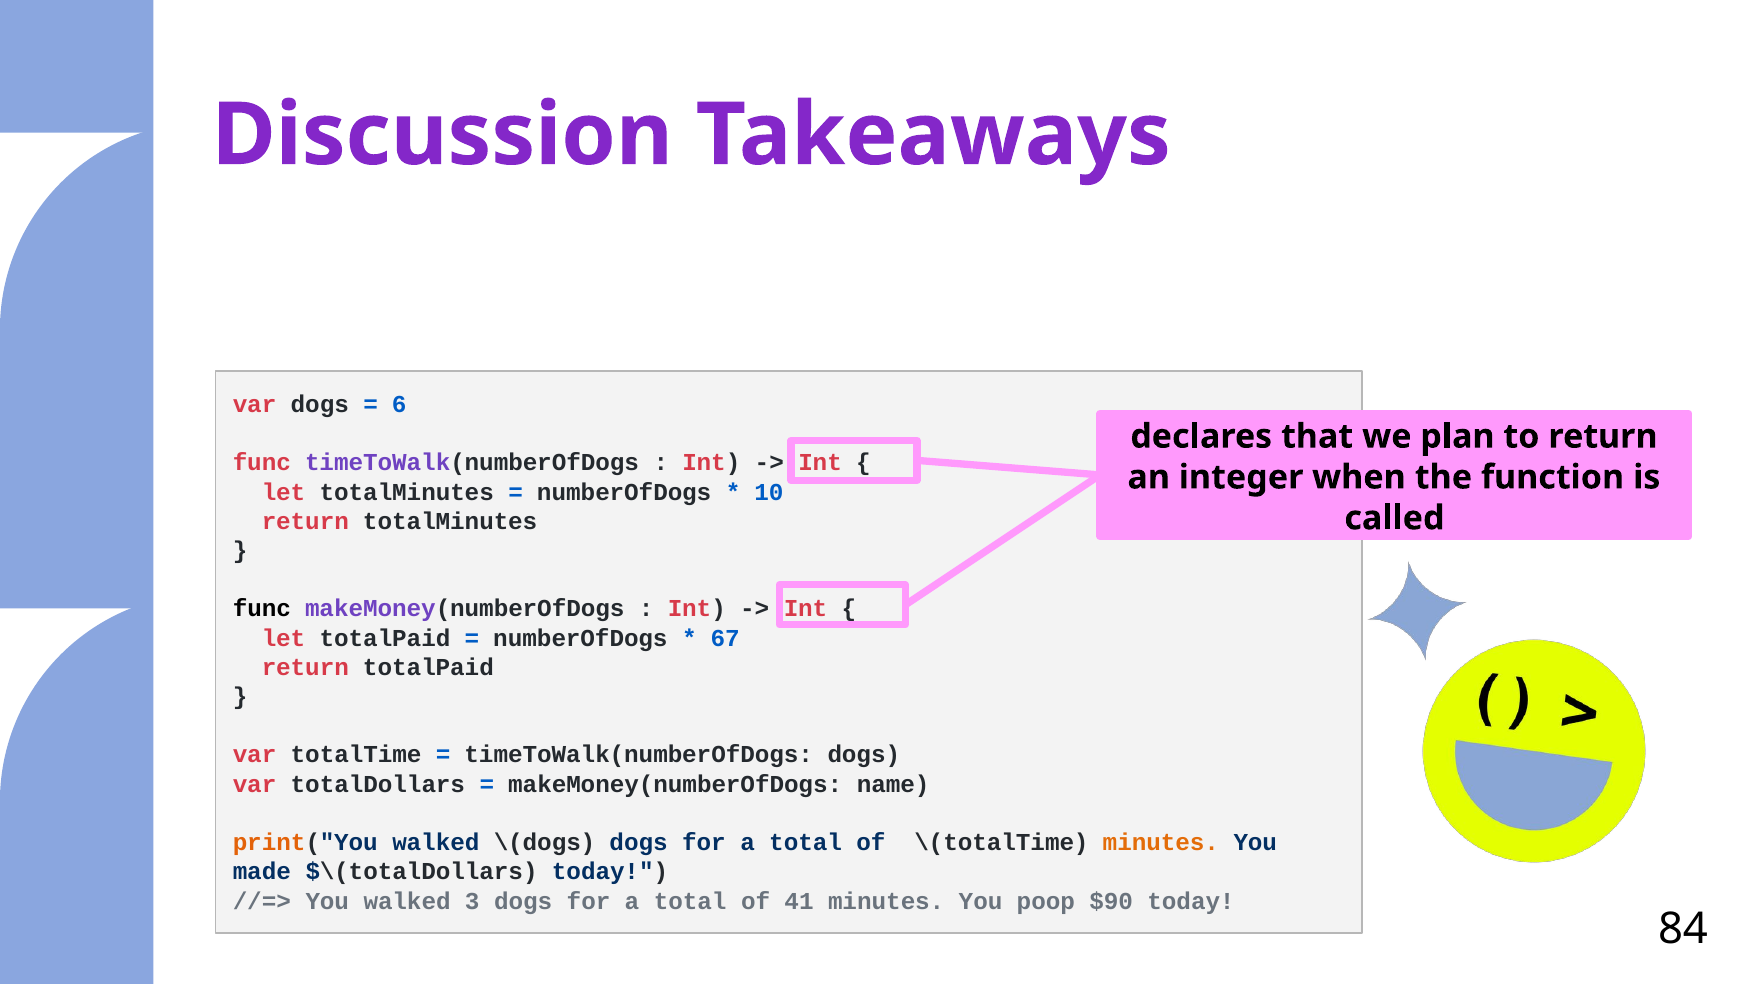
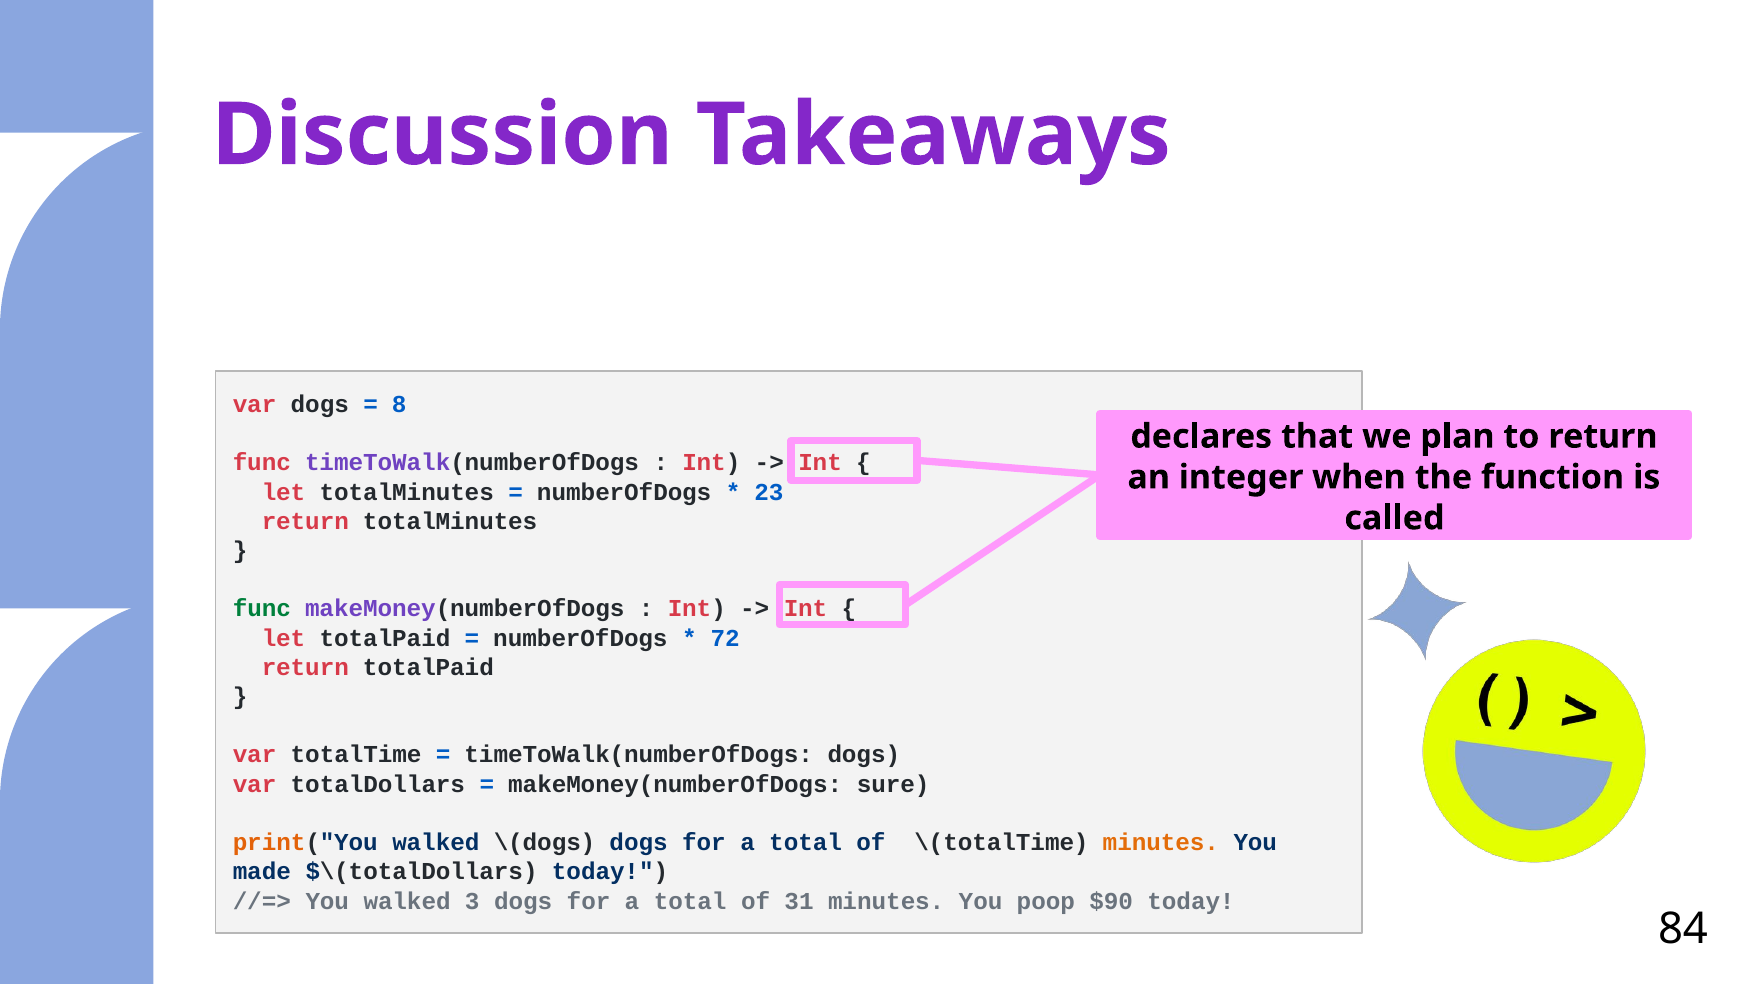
6: 6 -> 8
10: 10 -> 23
func at (262, 609) colour: black -> green
67: 67 -> 72
name: name -> sure
41: 41 -> 31
